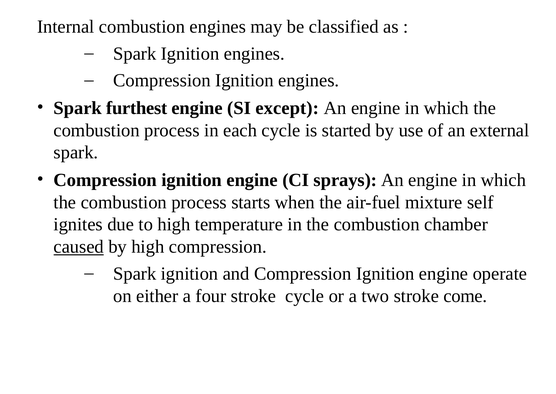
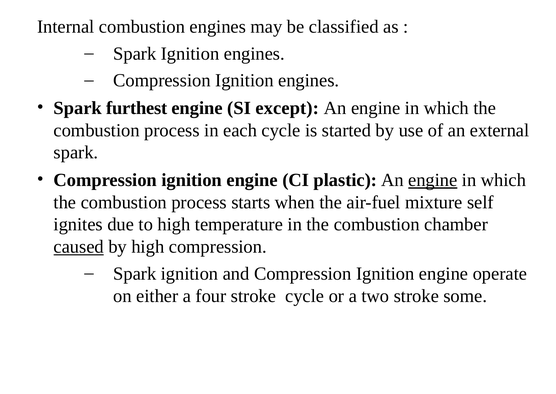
sprays: sprays -> plastic
engine at (433, 180) underline: none -> present
come: come -> some
